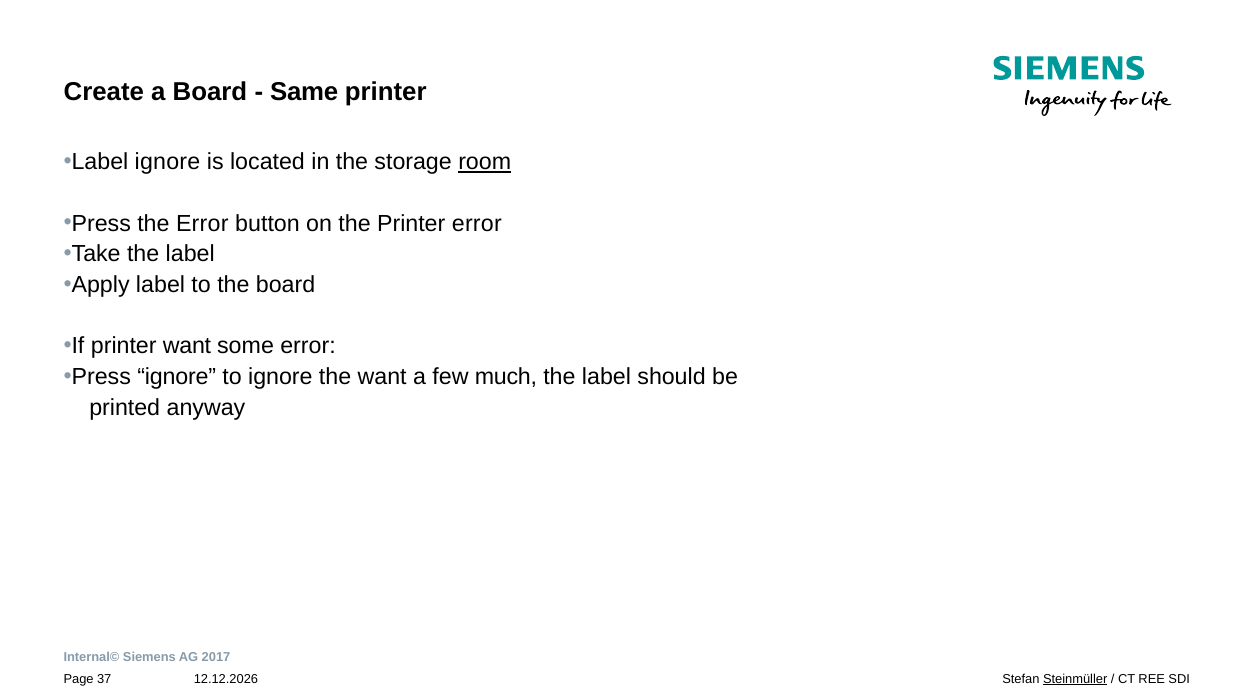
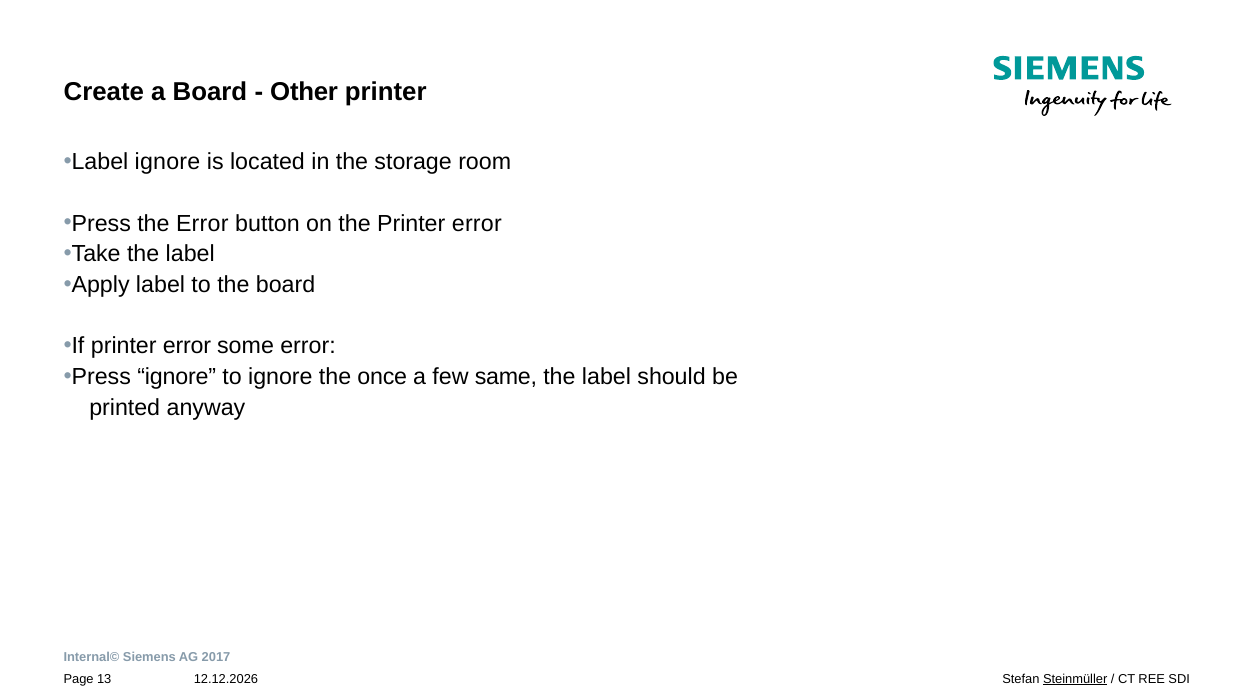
Same: Same -> Other
room underline: present -> none
If printer want: want -> error
the want: want -> once
much: much -> same
37: 37 -> 13
